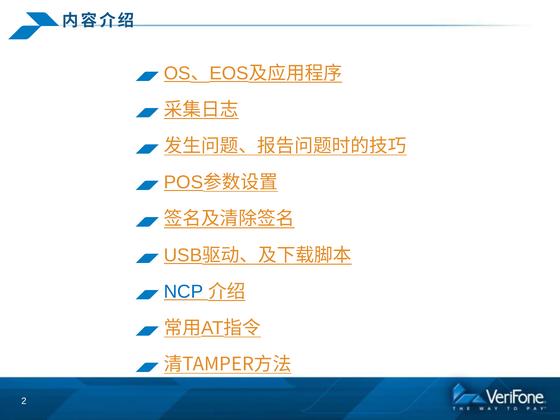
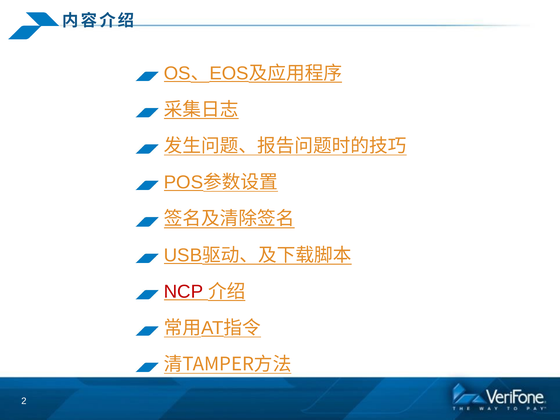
NCP colour: blue -> red
